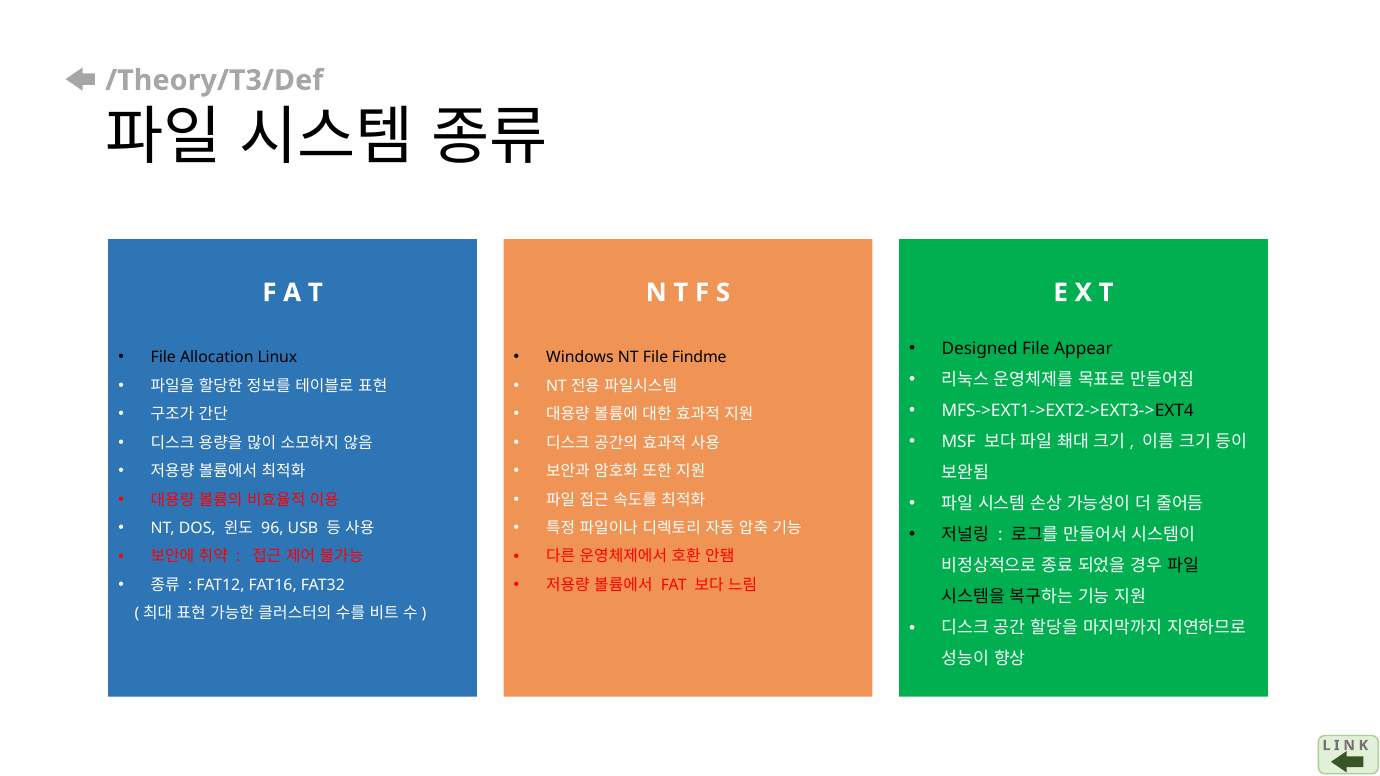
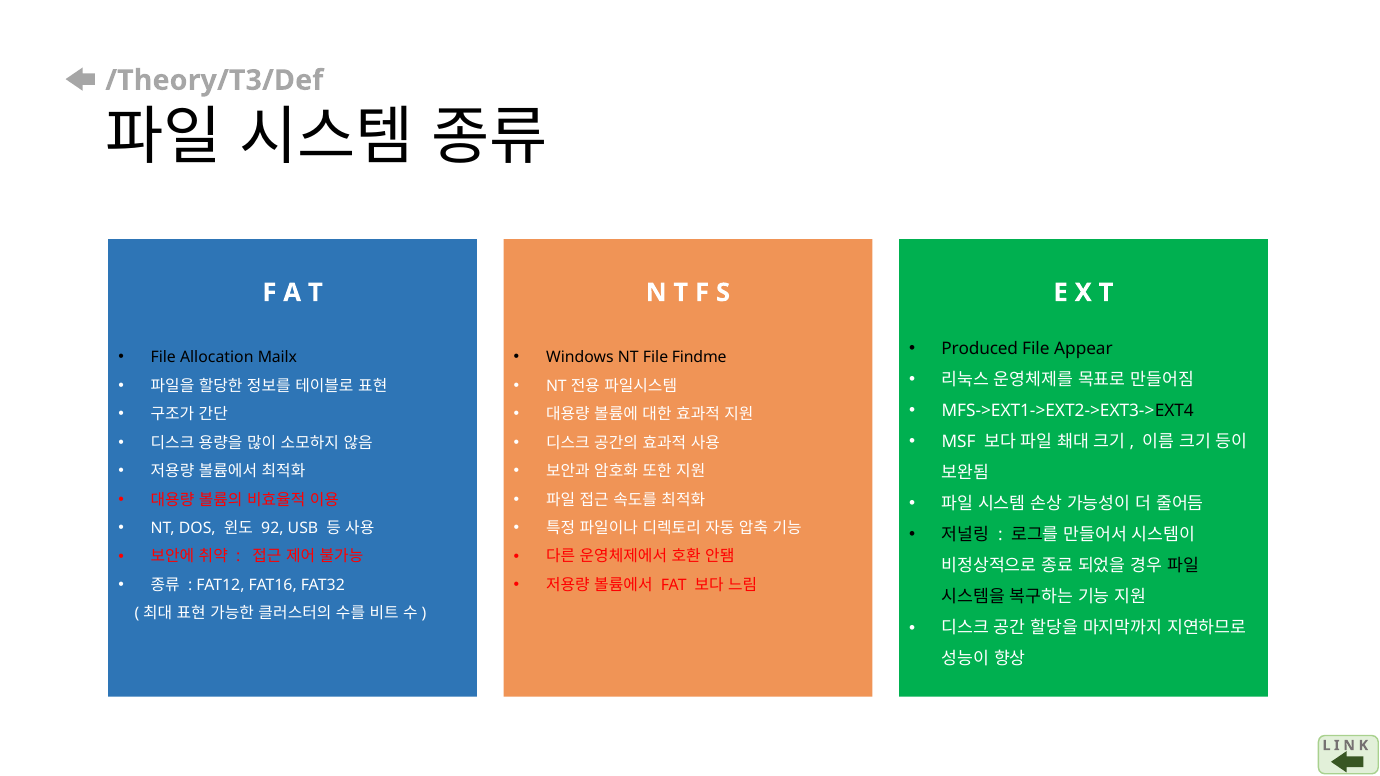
Designed: Designed -> Produced
Linux: Linux -> Mailx
96: 96 -> 92
